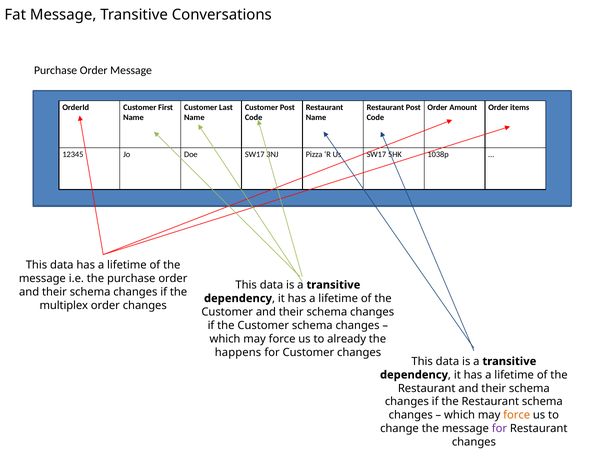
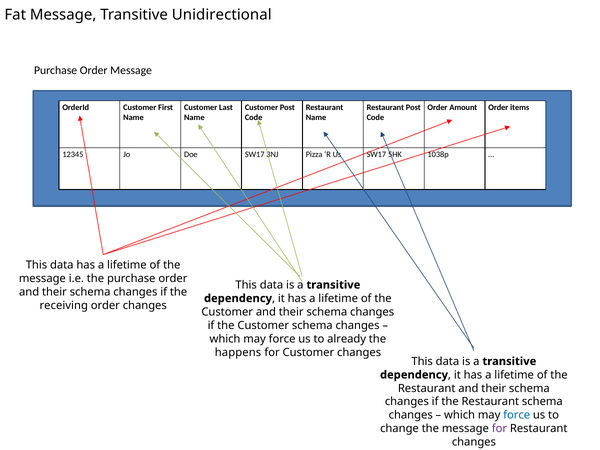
Conversations: Conversations -> Unidirectional
multiplex: multiplex -> receiving
force at (517, 415) colour: orange -> blue
